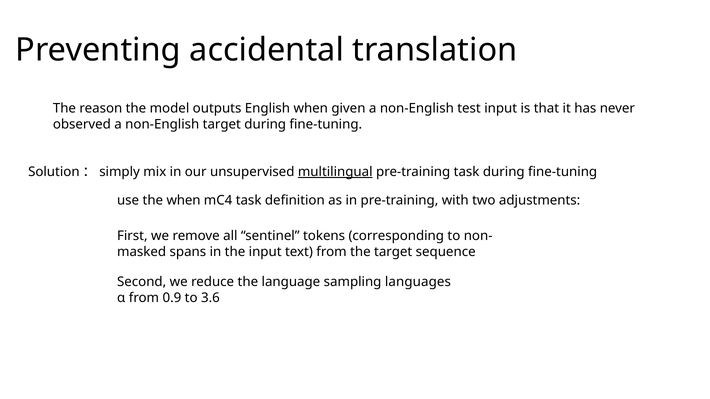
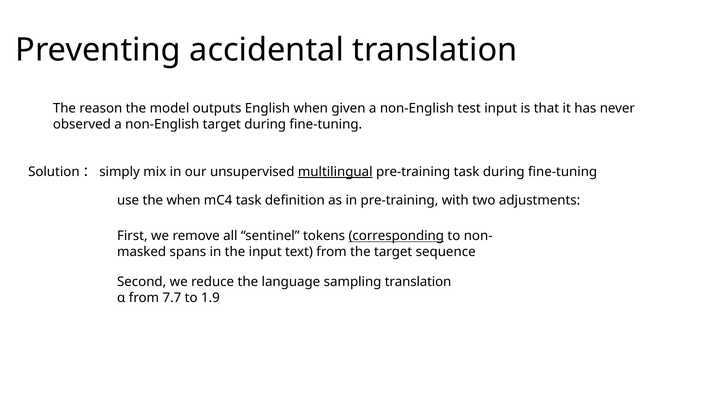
corresponding underline: none -> present
sampling languages: languages -> translation
0.9: 0.9 -> 7.7
3.6: 3.6 -> 1.9
